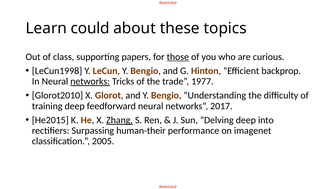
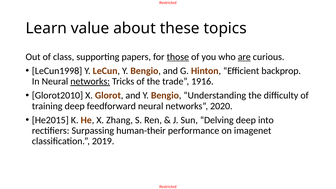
could: could -> value
are underline: none -> present
1977: 1977 -> 1916
2017: 2017 -> 2020
Zhang underline: present -> none
2005: 2005 -> 2019
